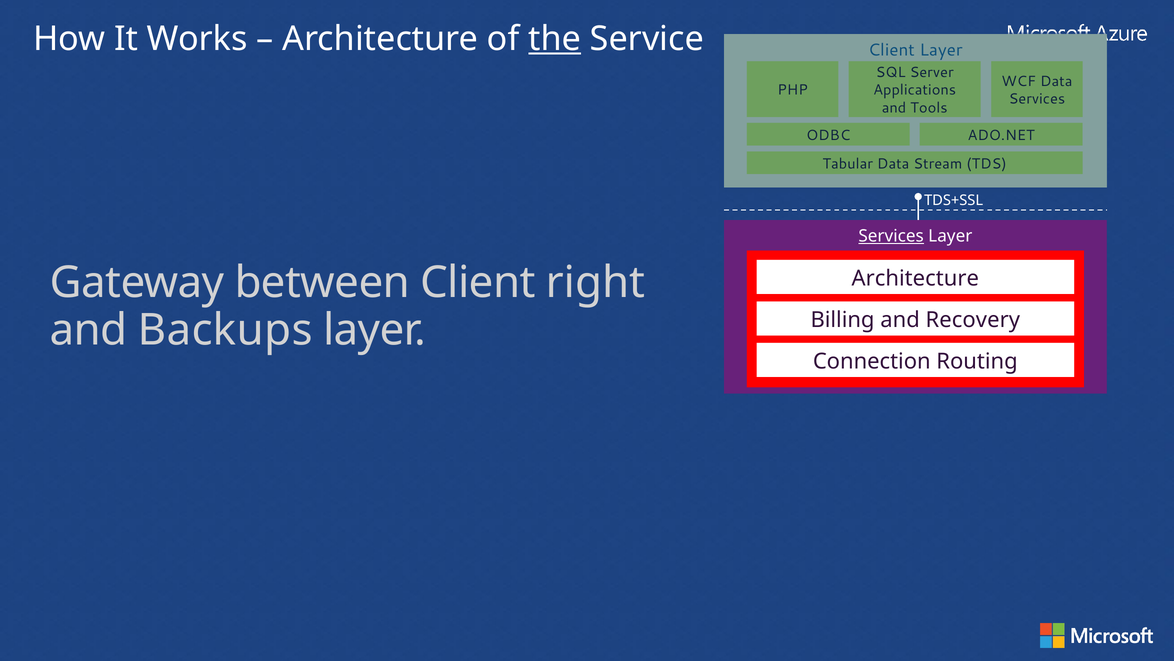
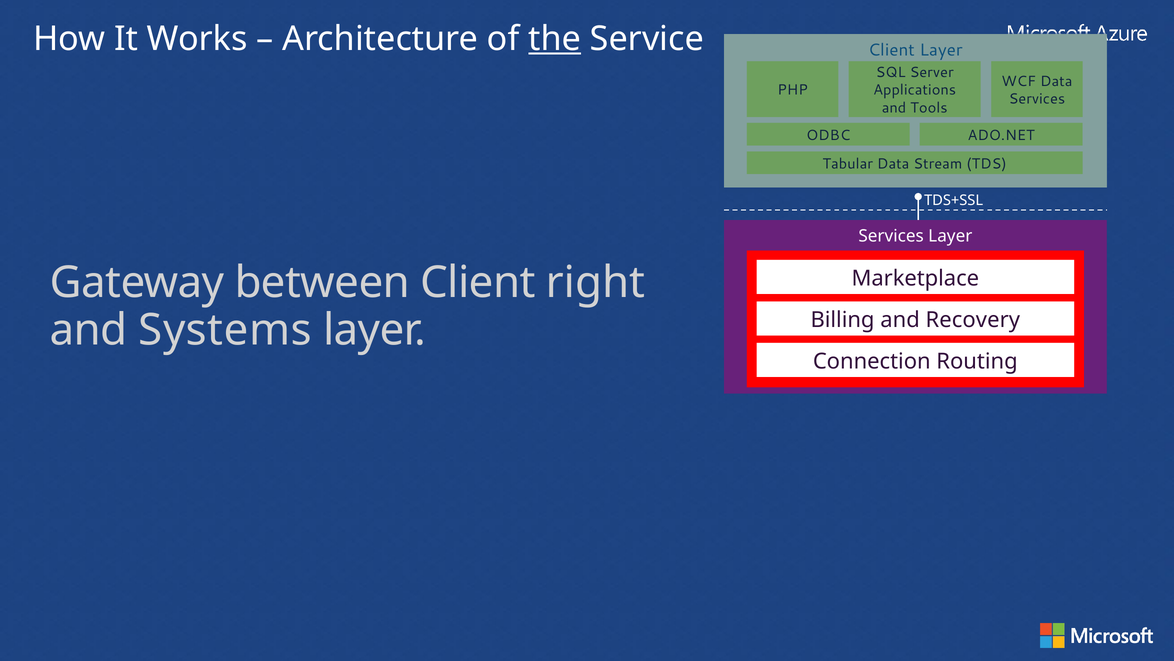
Services at (891, 236) underline: present -> none
Architecture at (915, 278): Architecture -> Marketplace
Backups: Backups -> Systems
